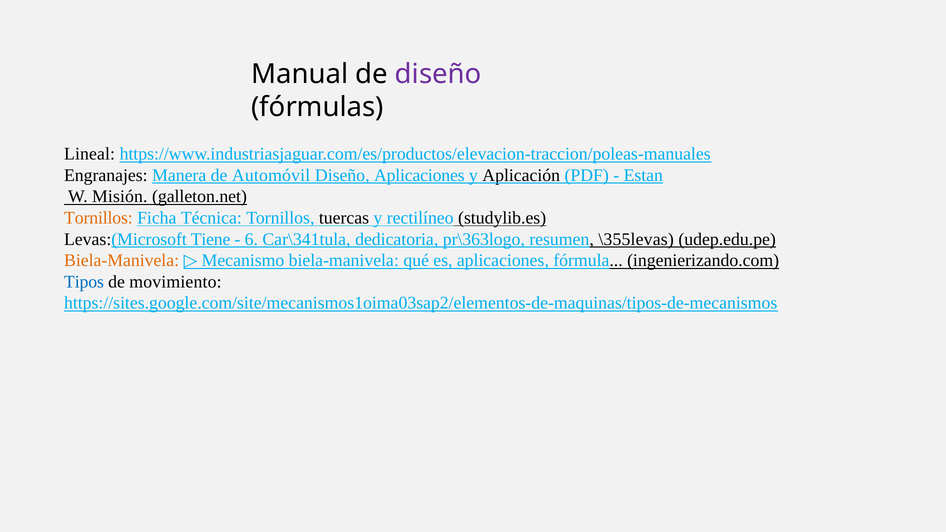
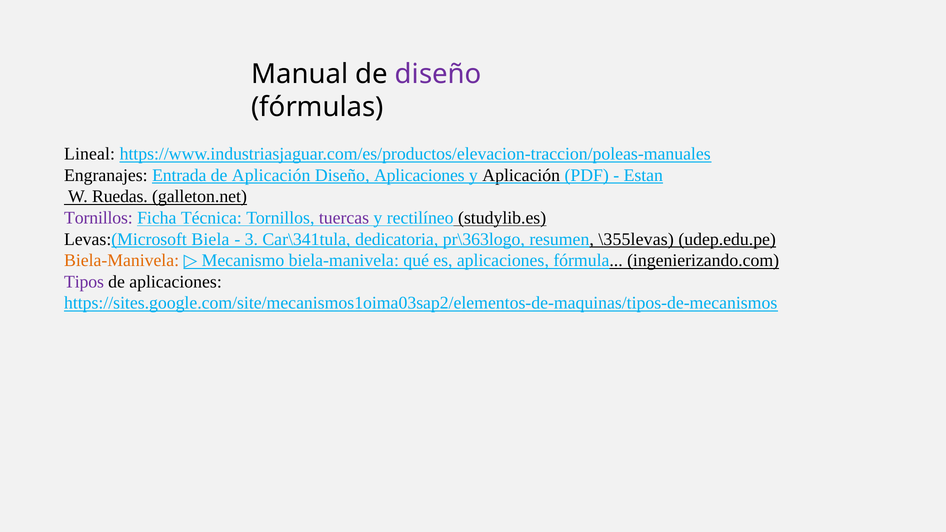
Manera: Manera -> Entrada
de Automóvil: Automóvil -> Aplicación
Misión: Misión -> Ruedas
Tornillos at (98, 218) colour: orange -> purple
tuercas colour: black -> purple
Tiene: Tiene -> Biela
6: 6 -> 3
Tipos colour: blue -> purple
de movimiento: movimiento -> aplicaciones
